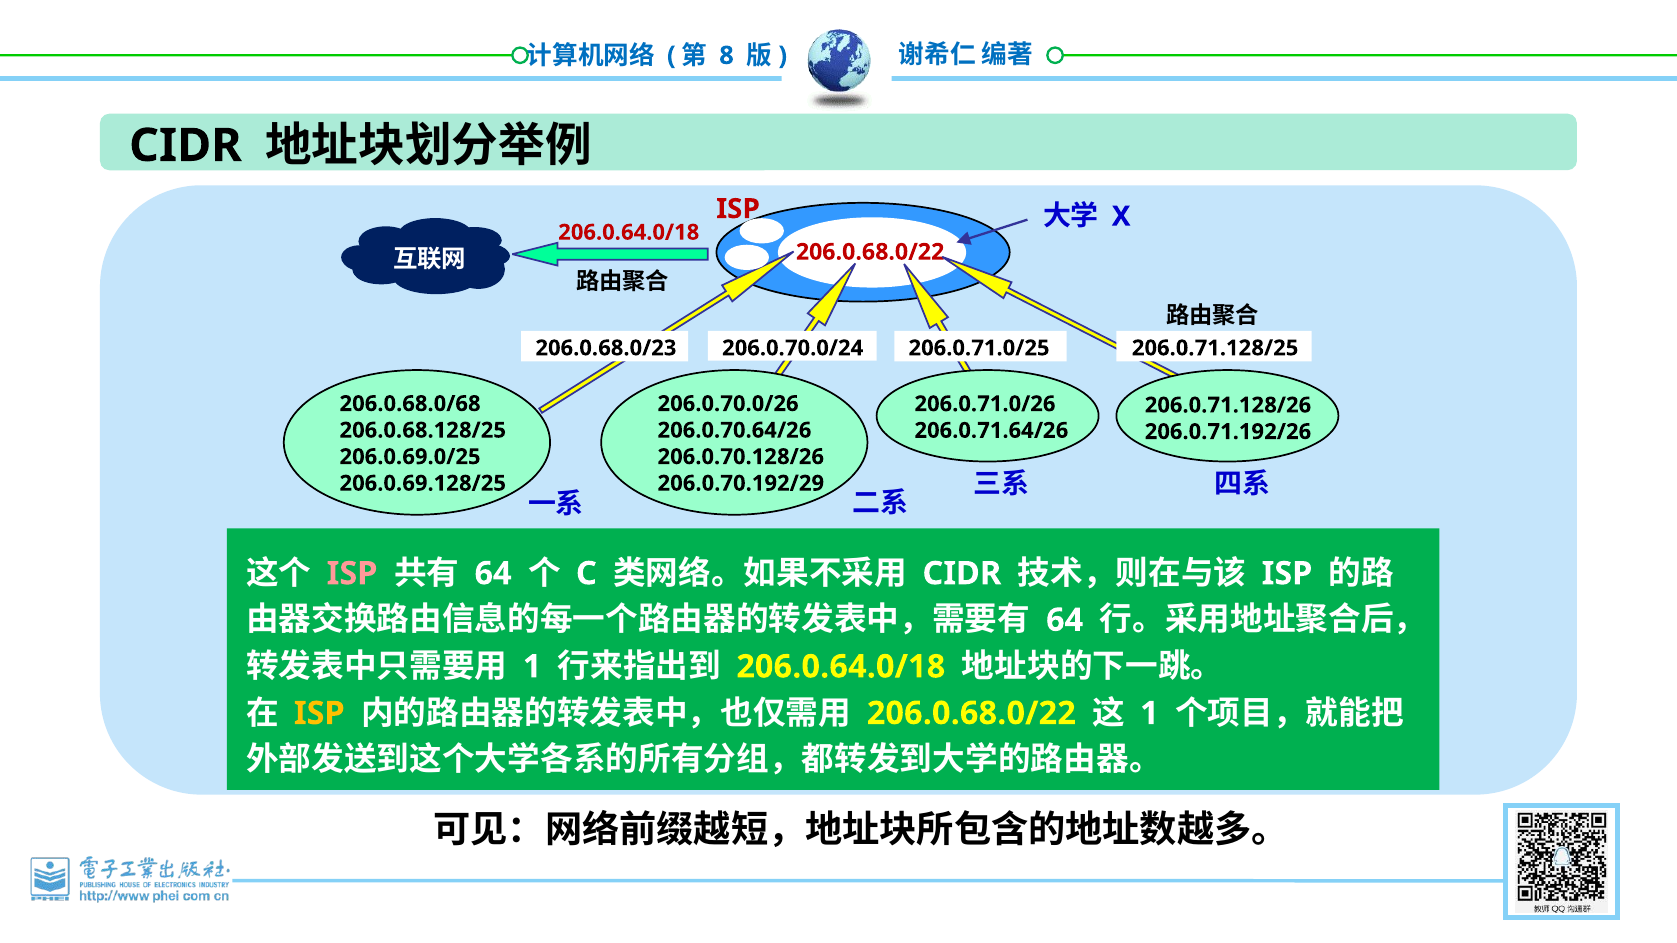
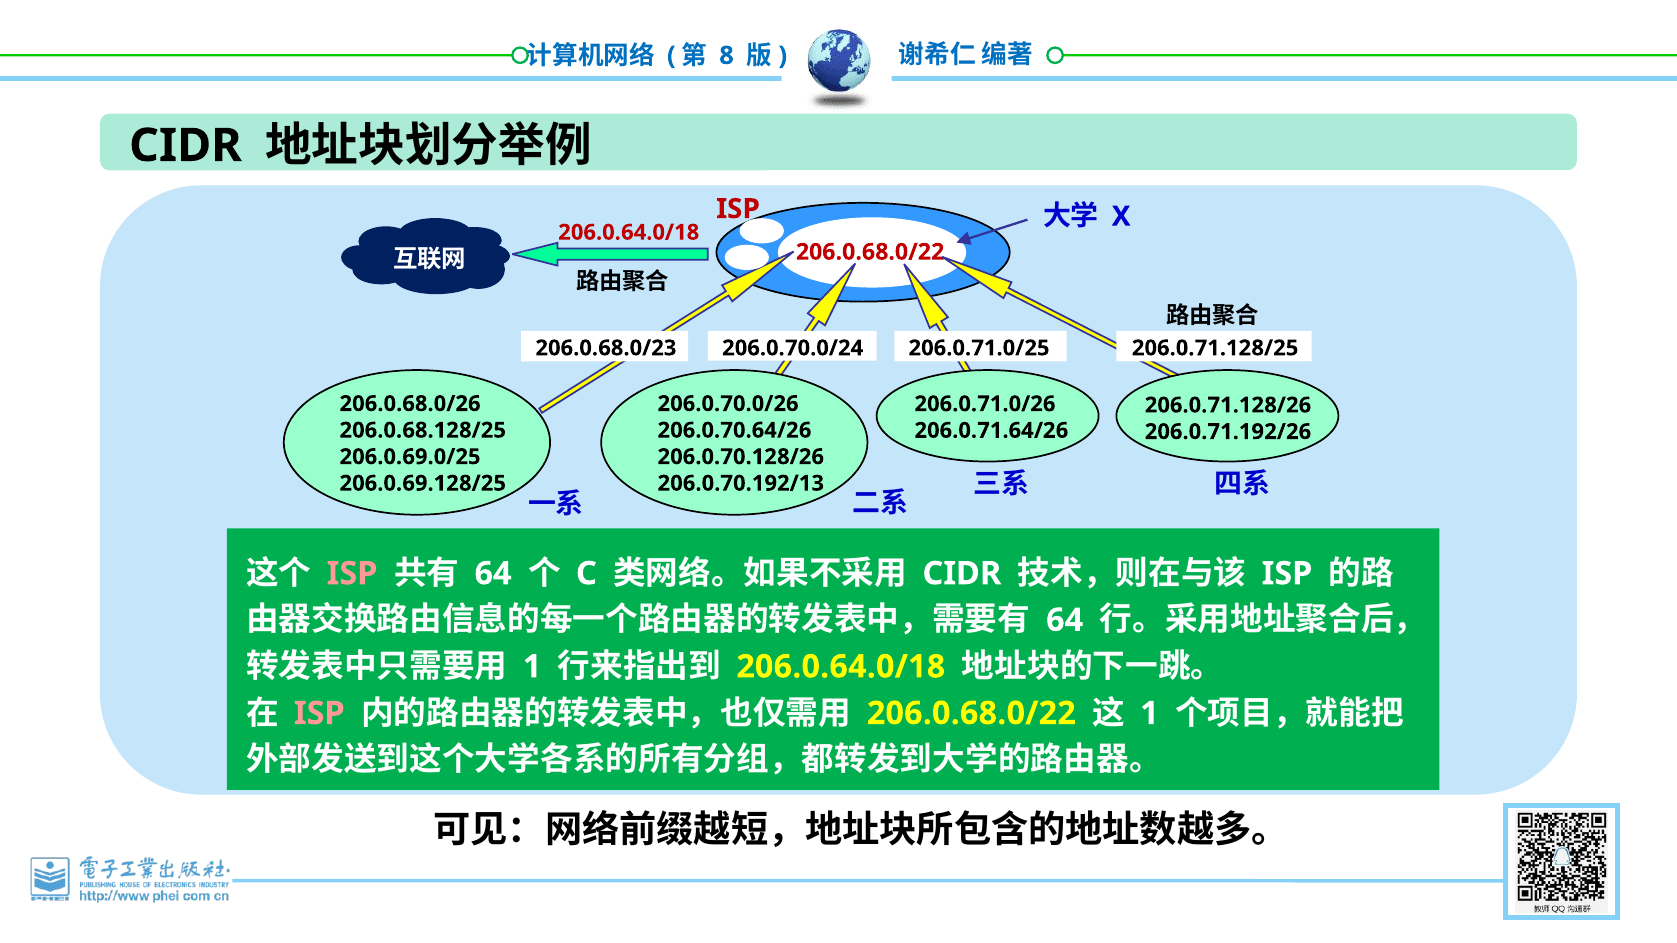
206.0.68.0/68: 206.0.68.0/68 -> 206.0.68.0/26
206.0.70.192/29: 206.0.70.192/29 -> 206.0.70.192/13
ISP at (319, 714) colour: yellow -> pink
